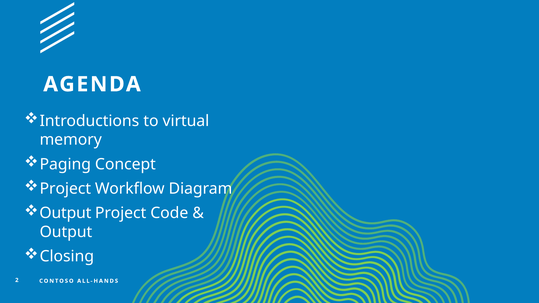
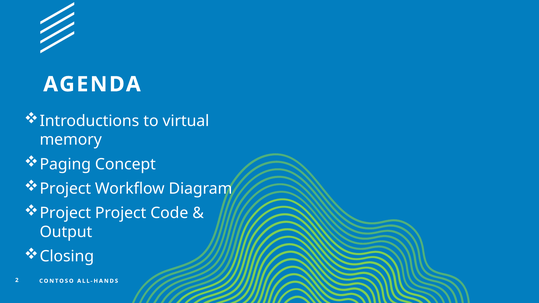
Output at (65, 213): Output -> Project
